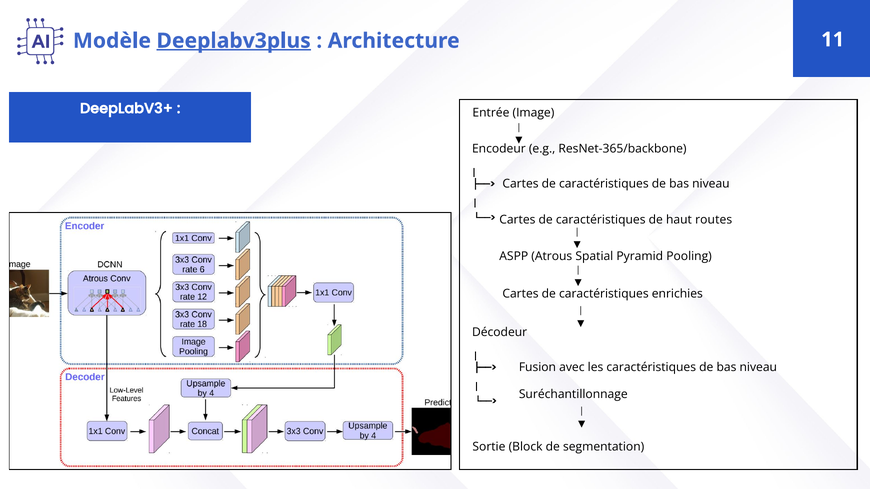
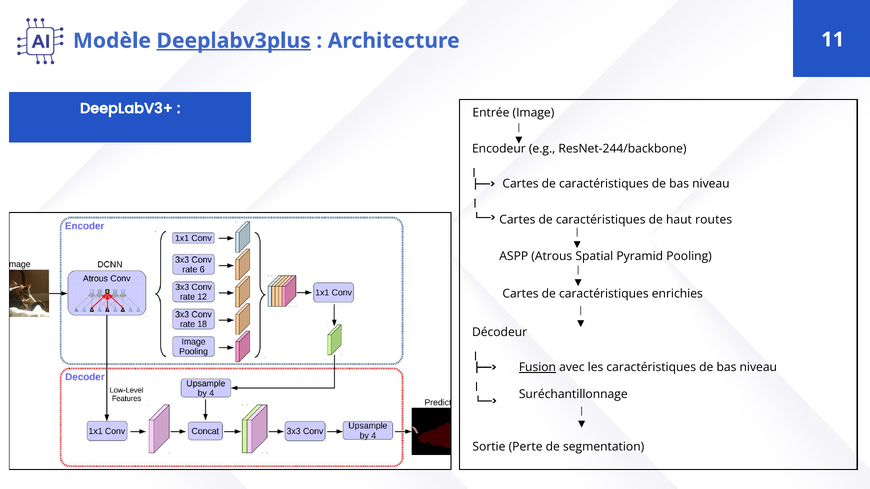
ResNet-365/backbone: ResNet-365/backbone -> ResNet-244/backbone
Fusion underline: none -> present
Block: Block -> Perte
